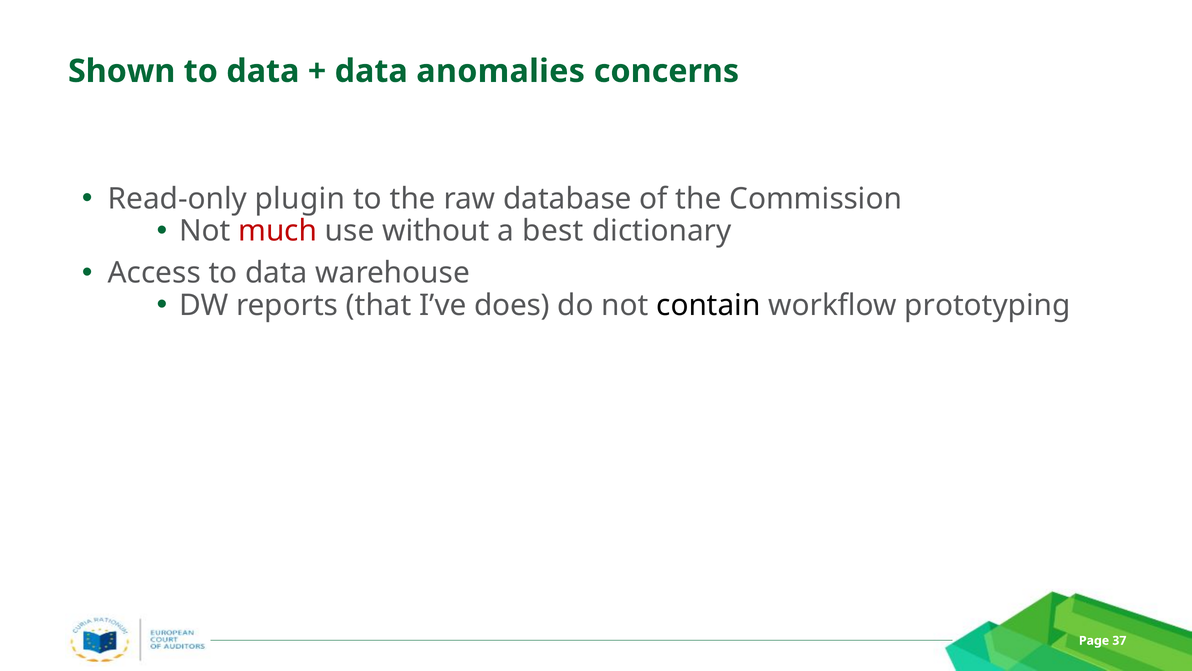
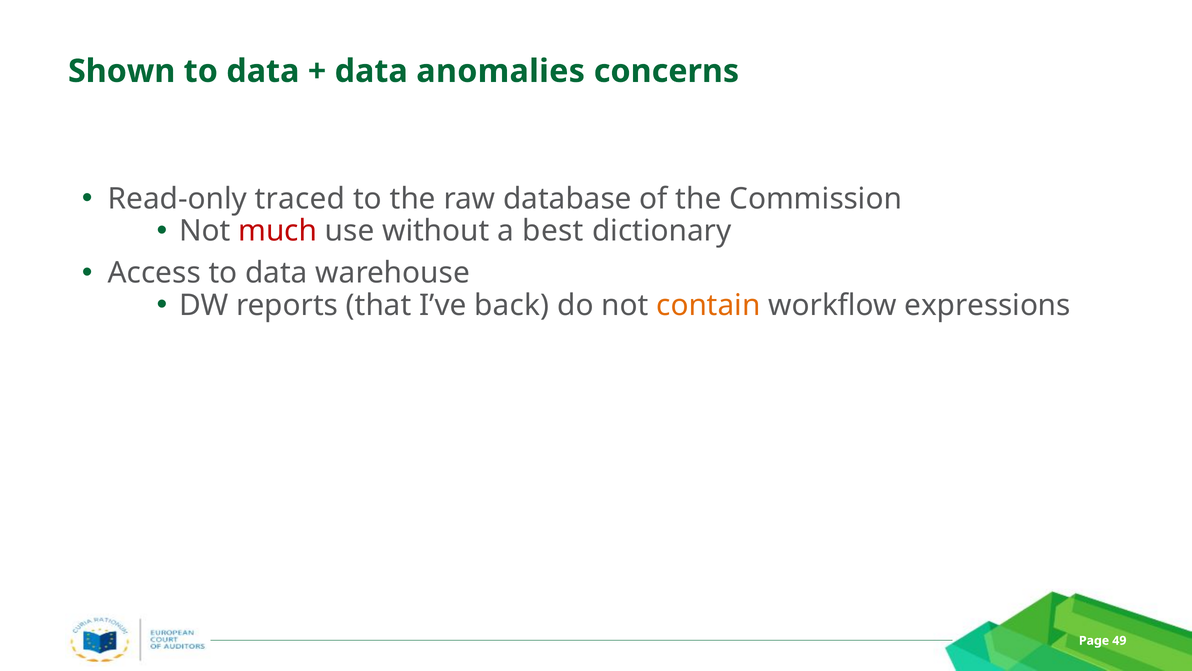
plugin: plugin -> traced
does: does -> back
contain colour: black -> orange
prototyping: prototyping -> expressions
37: 37 -> 49
